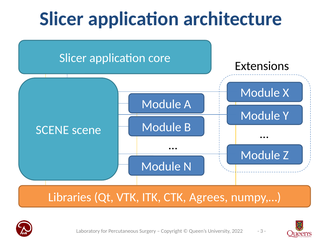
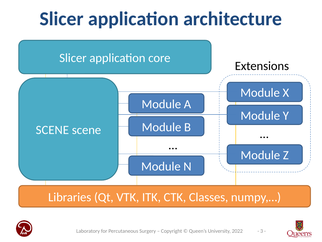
Agrees: Agrees -> Classes
